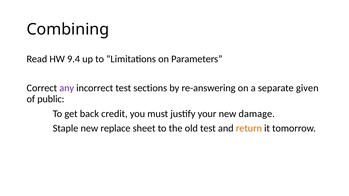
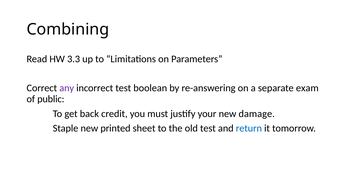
9.4: 9.4 -> 3.3
sections: sections -> boolean
given: given -> exam
replace: replace -> printed
return colour: orange -> blue
